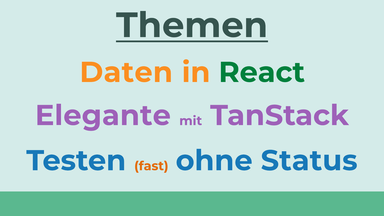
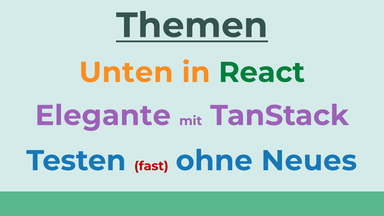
Daten: Daten -> Unten
fast colour: orange -> red
Status: Status -> Neues
